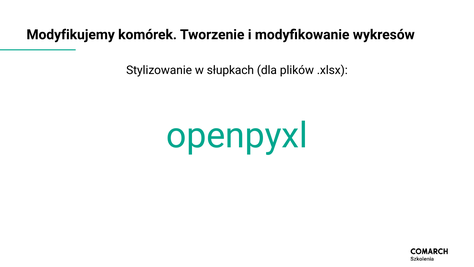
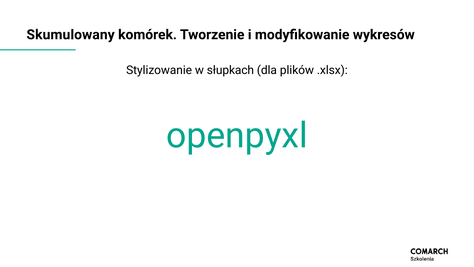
Modyfikujemy: Modyfikujemy -> Skumulowany
